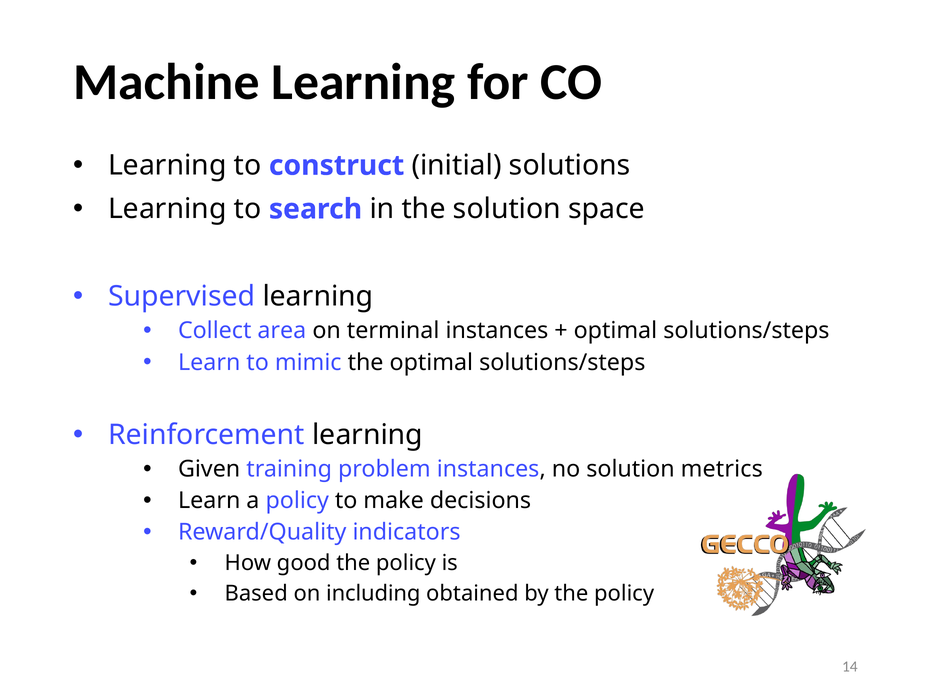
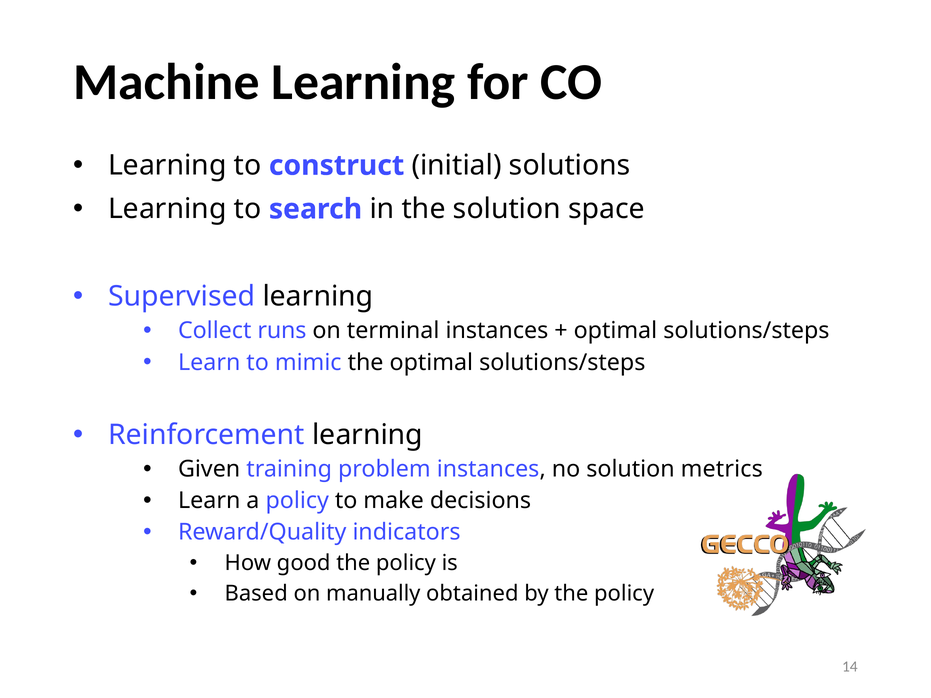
area: area -> runs
including: including -> manually
